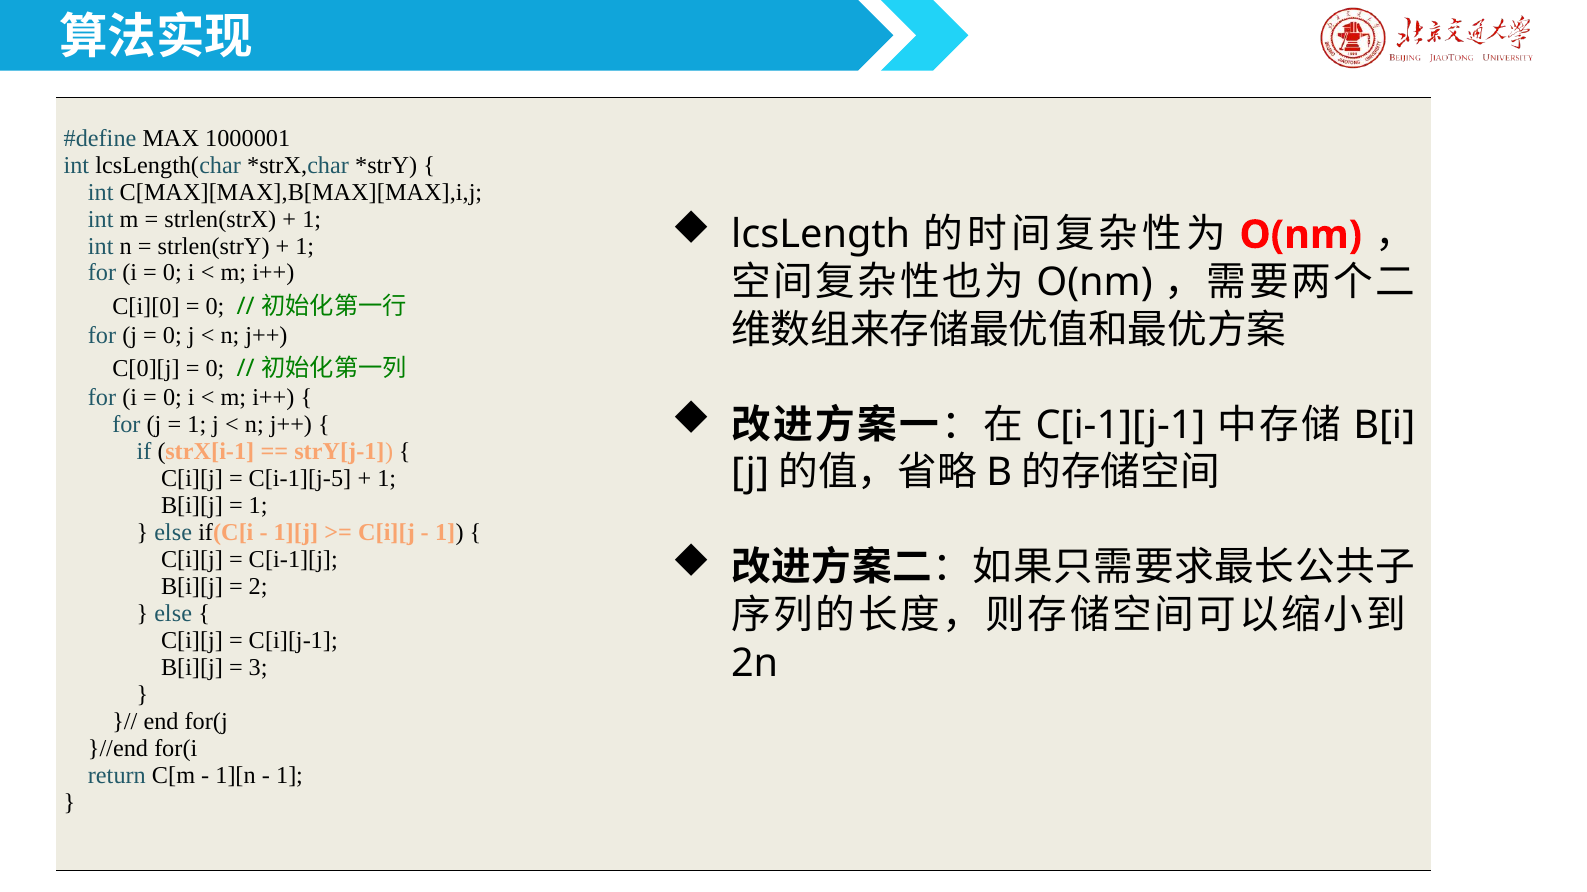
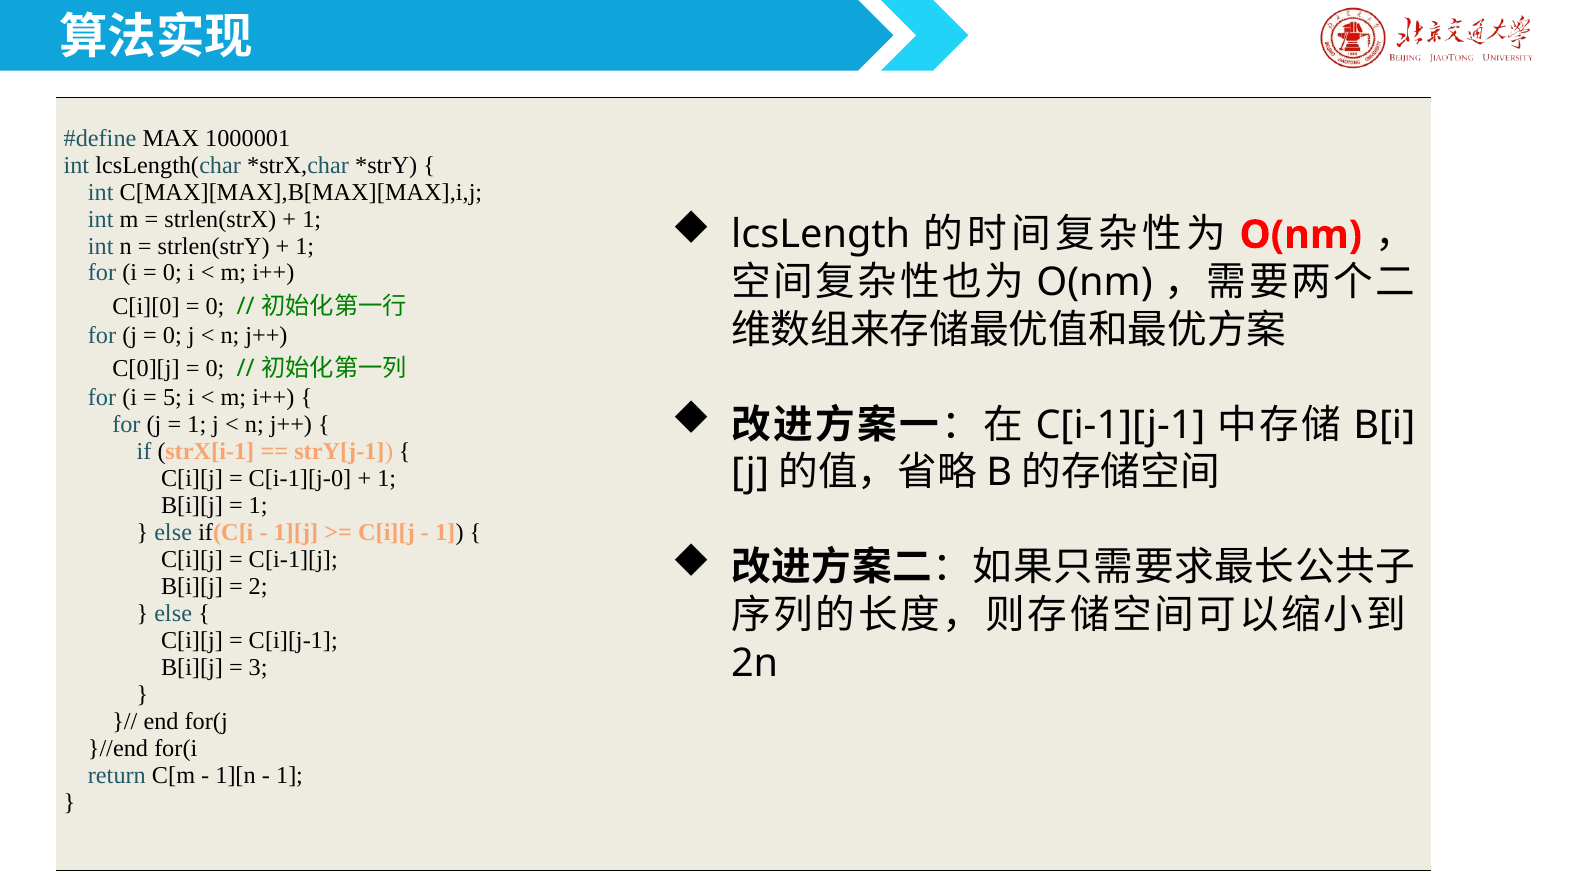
0 at (172, 398): 0 -> 5
C[i-1][j-5: C[i-1][j-5 -> C[i-1][j-0
